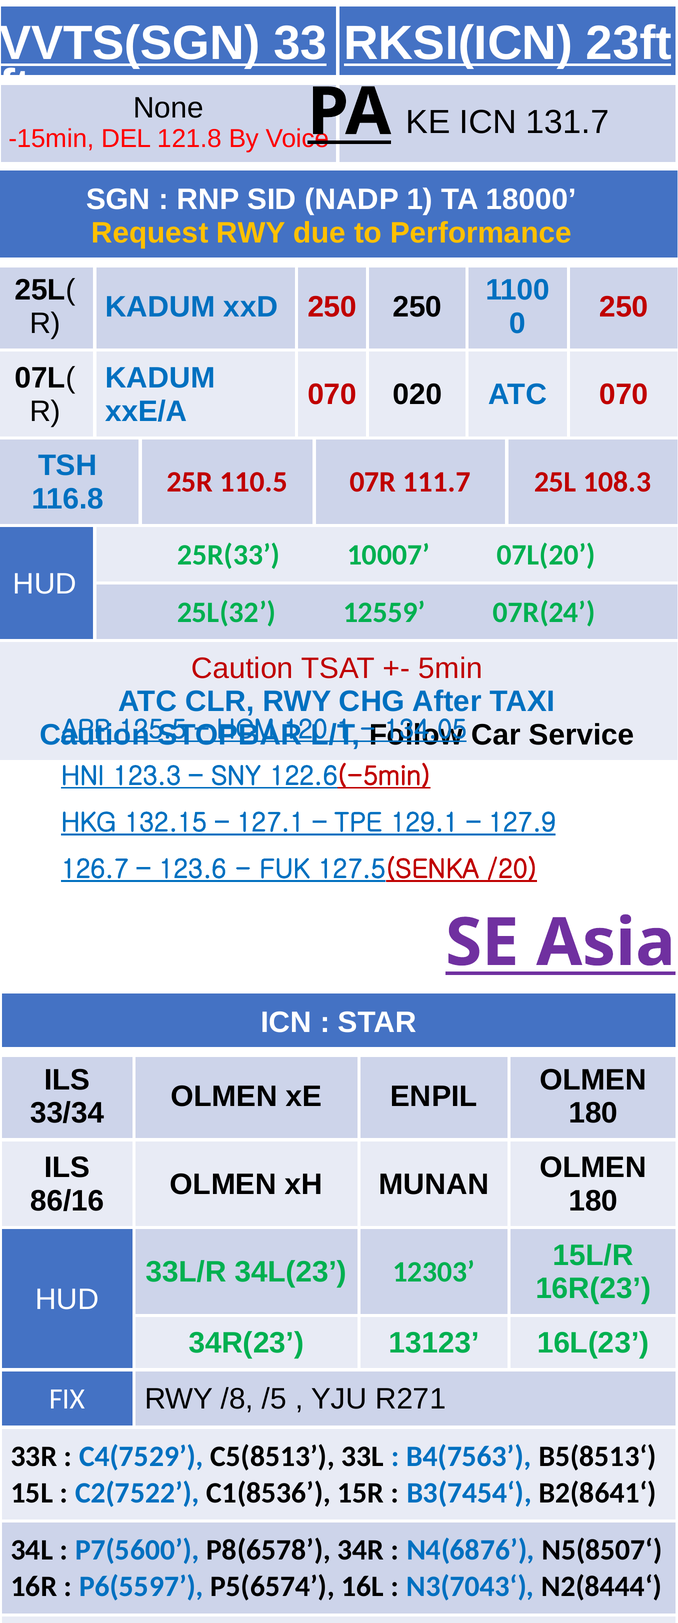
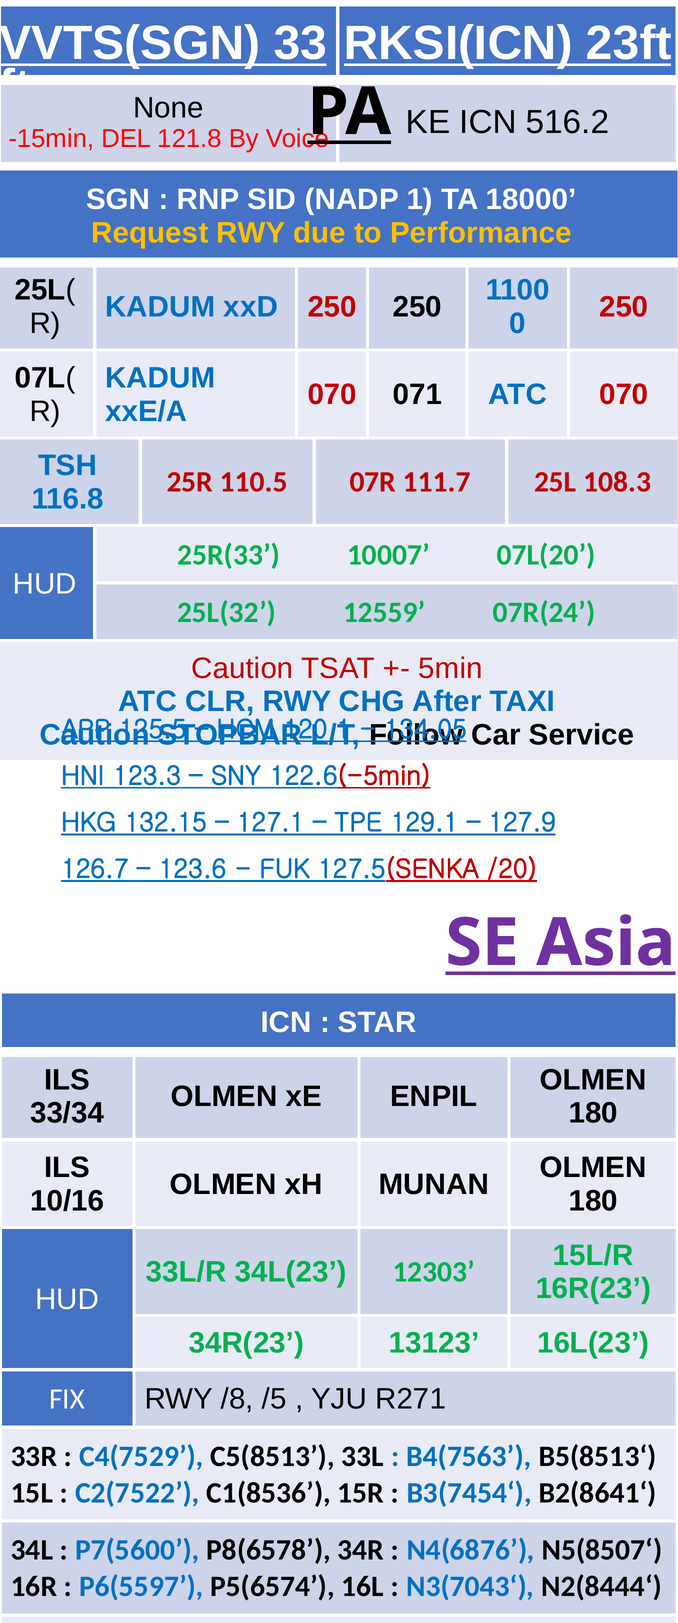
131.7: 131.7 -> 516.2
020: 020 -> 071
86/16: 86/16 -> 10/16
